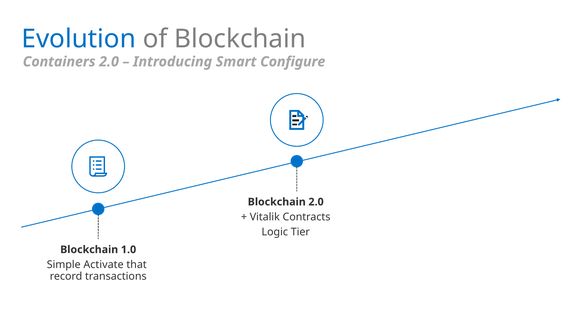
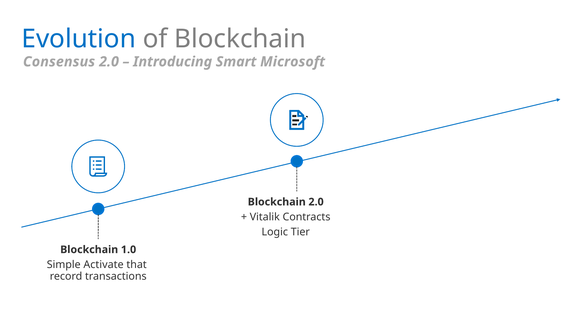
Containers: Containers -> Consensus
Configure: Configure -> Microsoft
